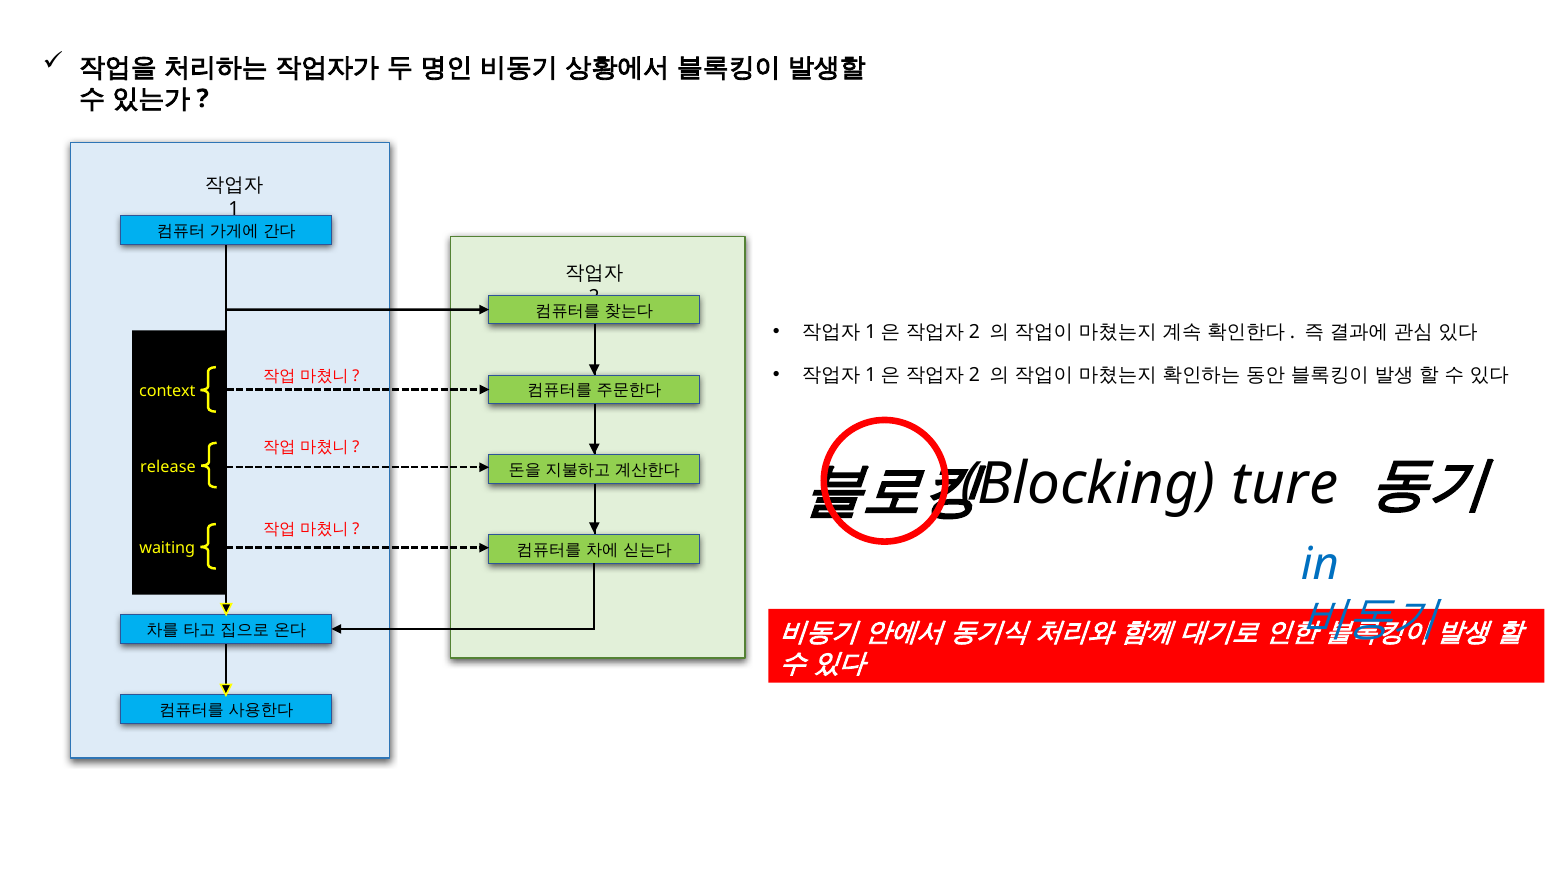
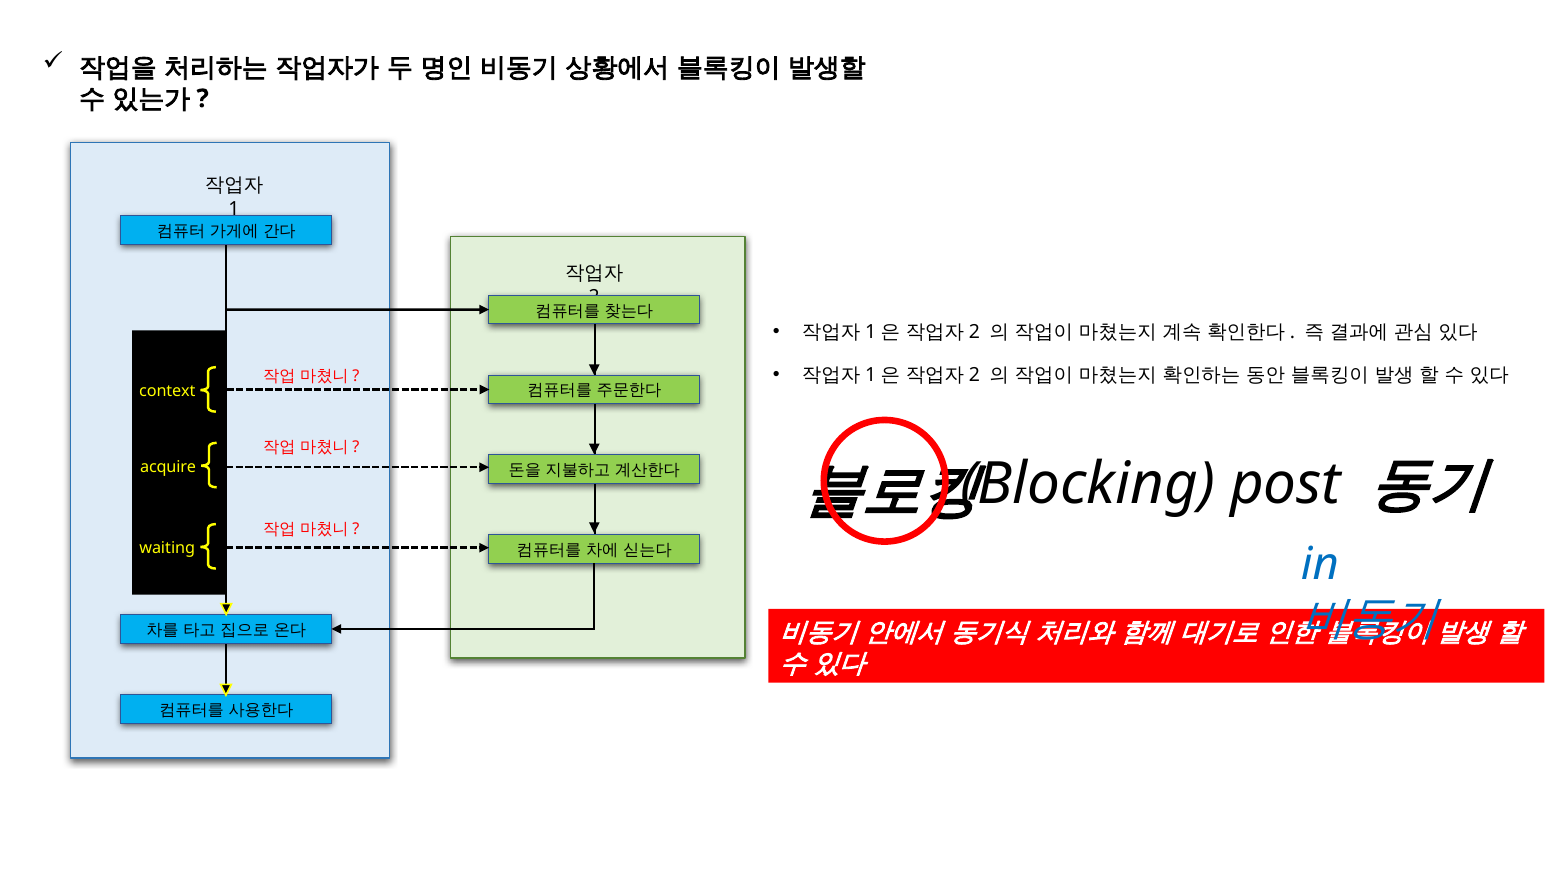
release: release -> acquire
ture: ture -> post
